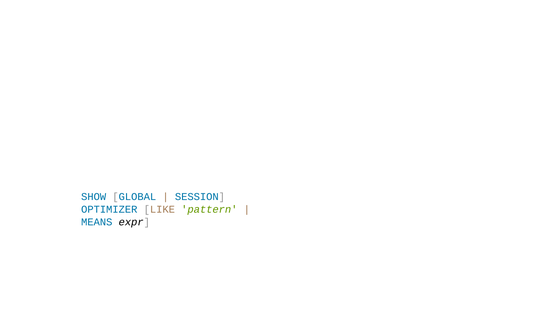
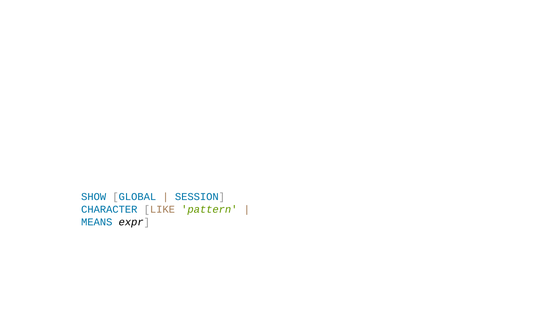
OPTIMIZER: OPTIMIZER -> CHARACTER
